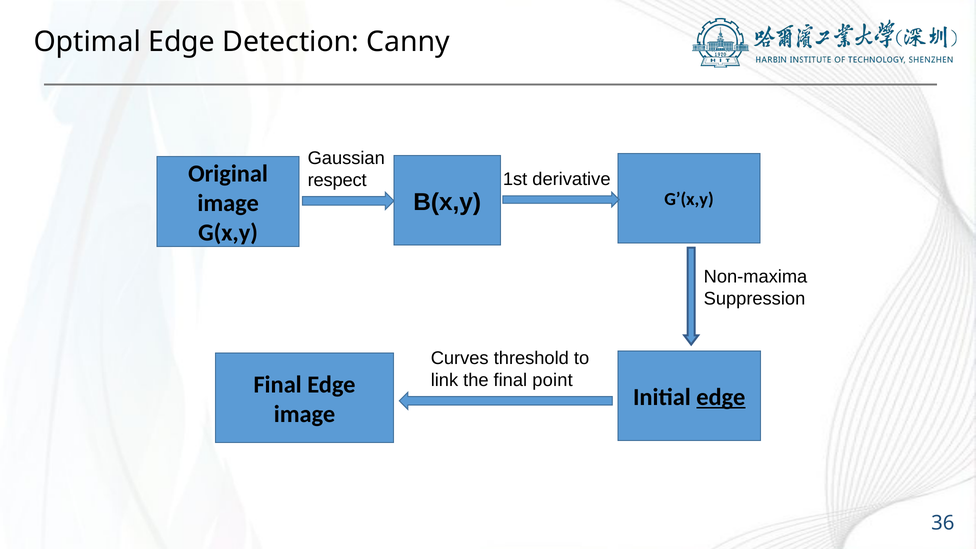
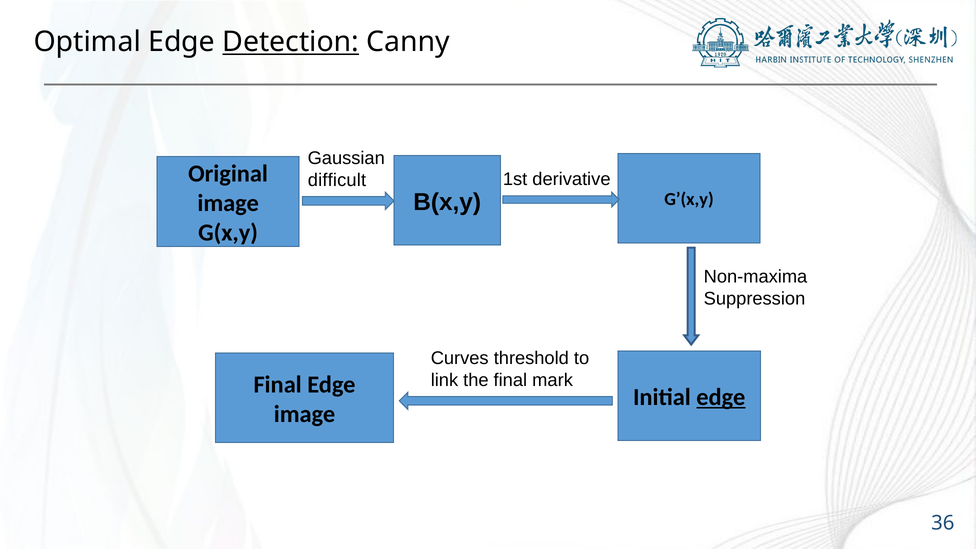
Detection underline: none -> present
respect: respect -> difficult
point: point -> mark
